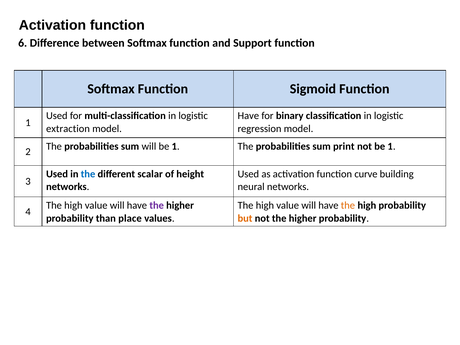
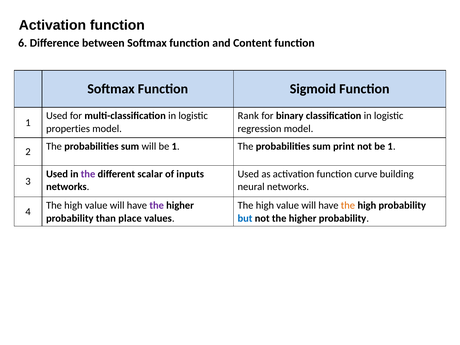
Support: Support -> Content
Have at (248, 116): Have -> Rank
extraction: extraction -> properties
the at (88, 174) colour: blue -> purple
height: height -> inputs
but colour: orange -> blue
